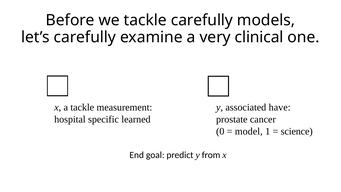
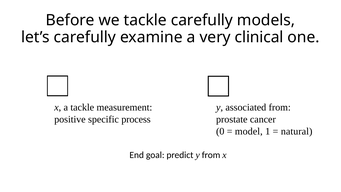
associated have: have -> from
hospital: hospital -> positive
learned: learned -> process
science: science -> natural
